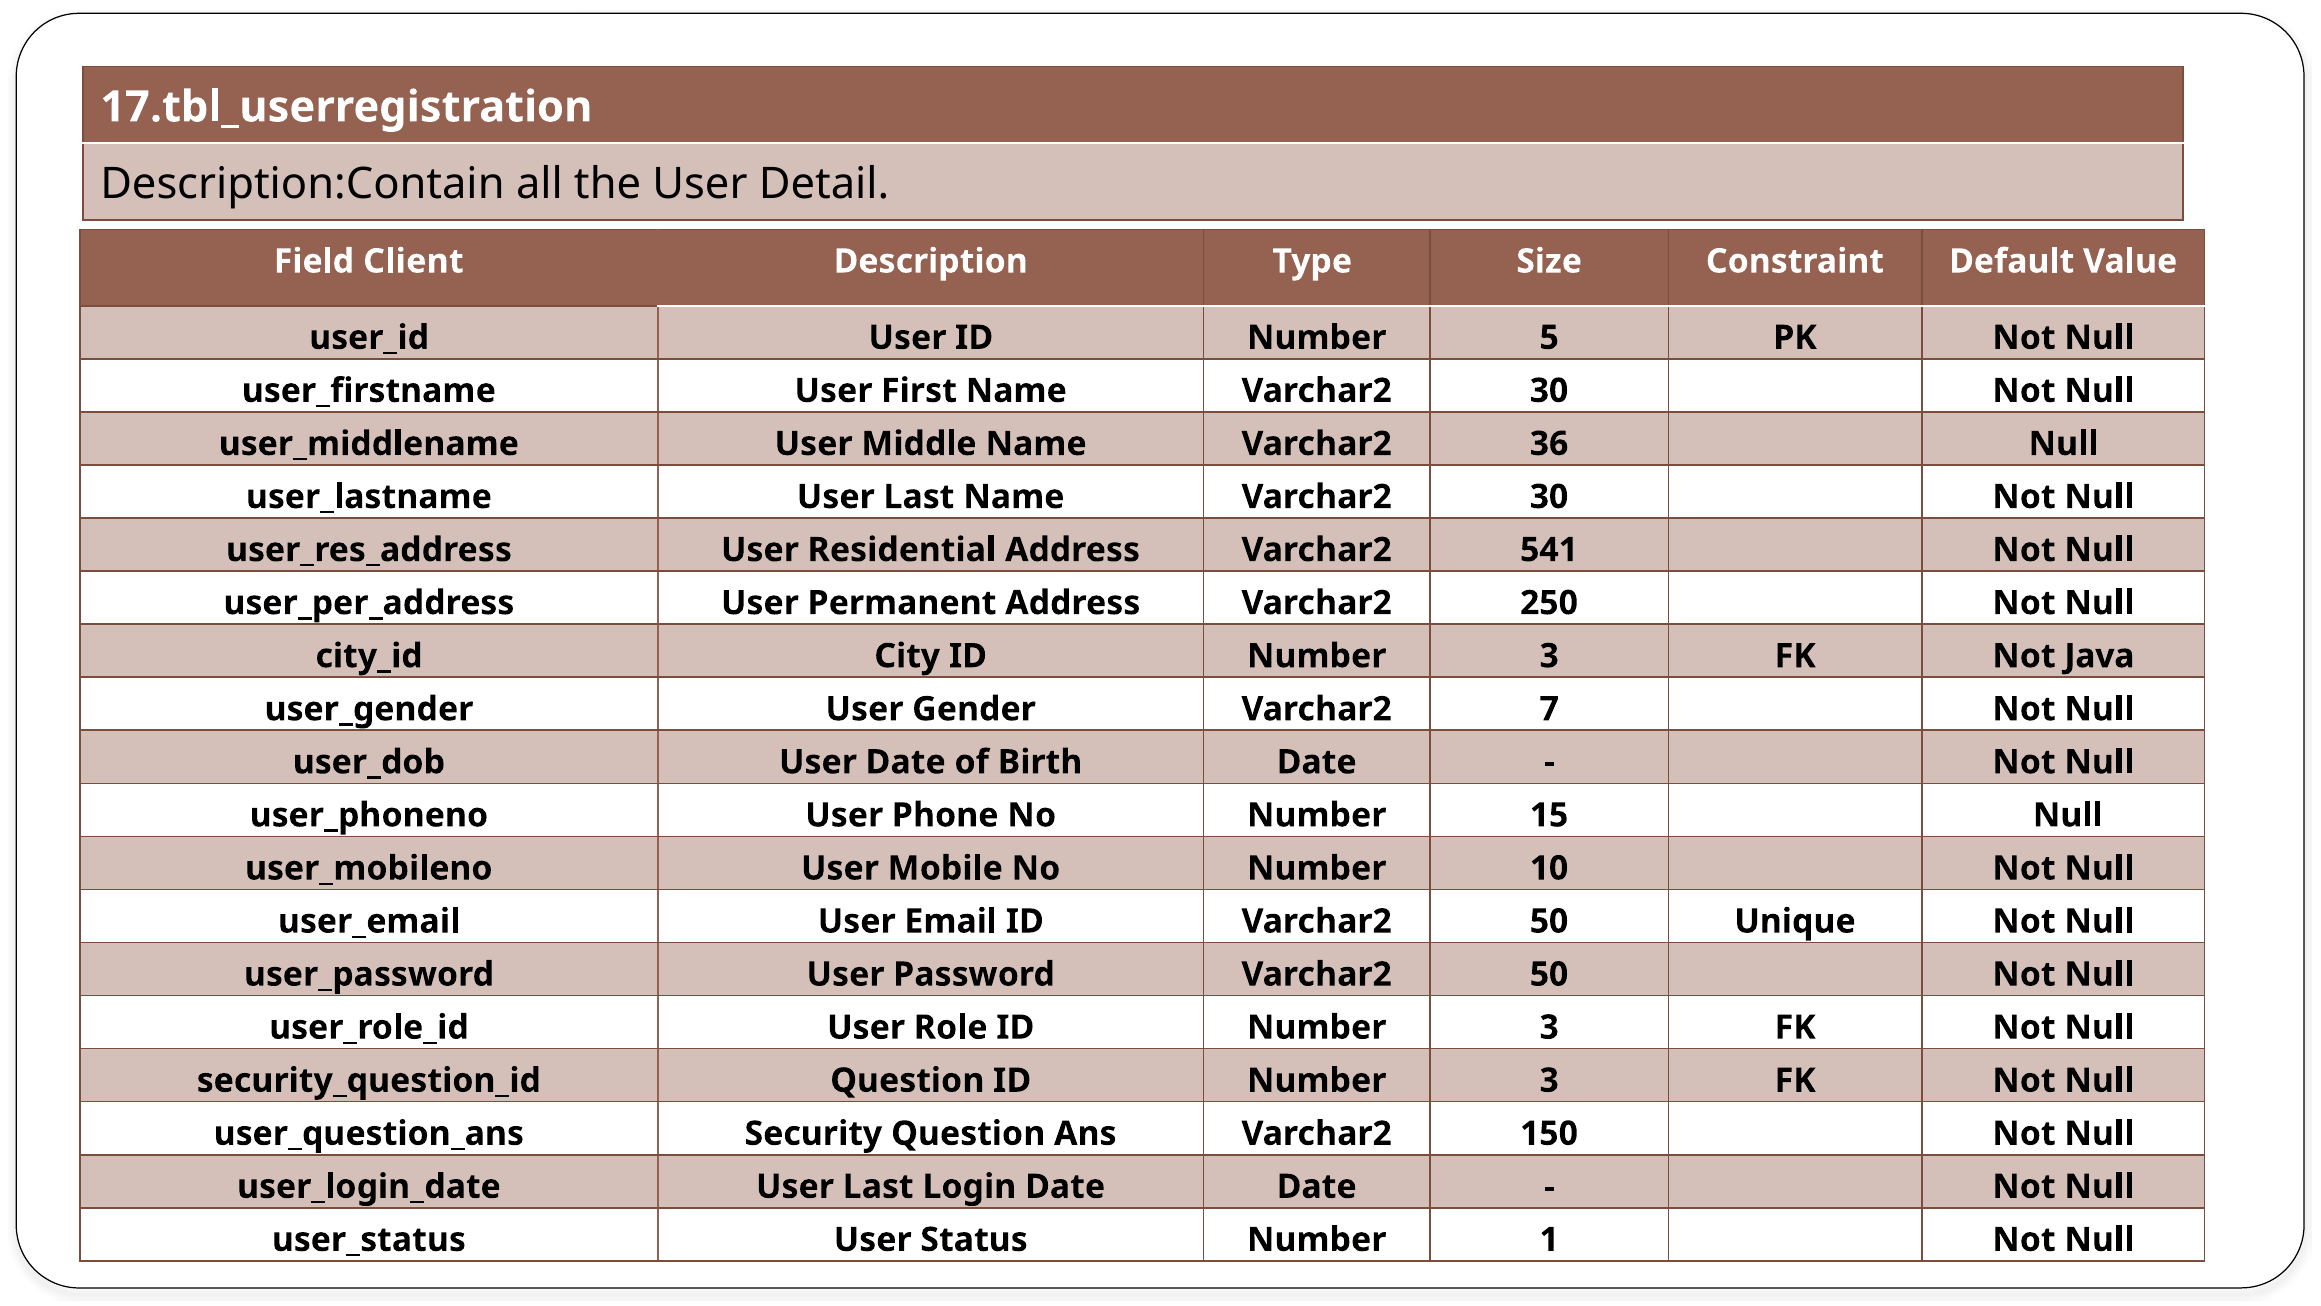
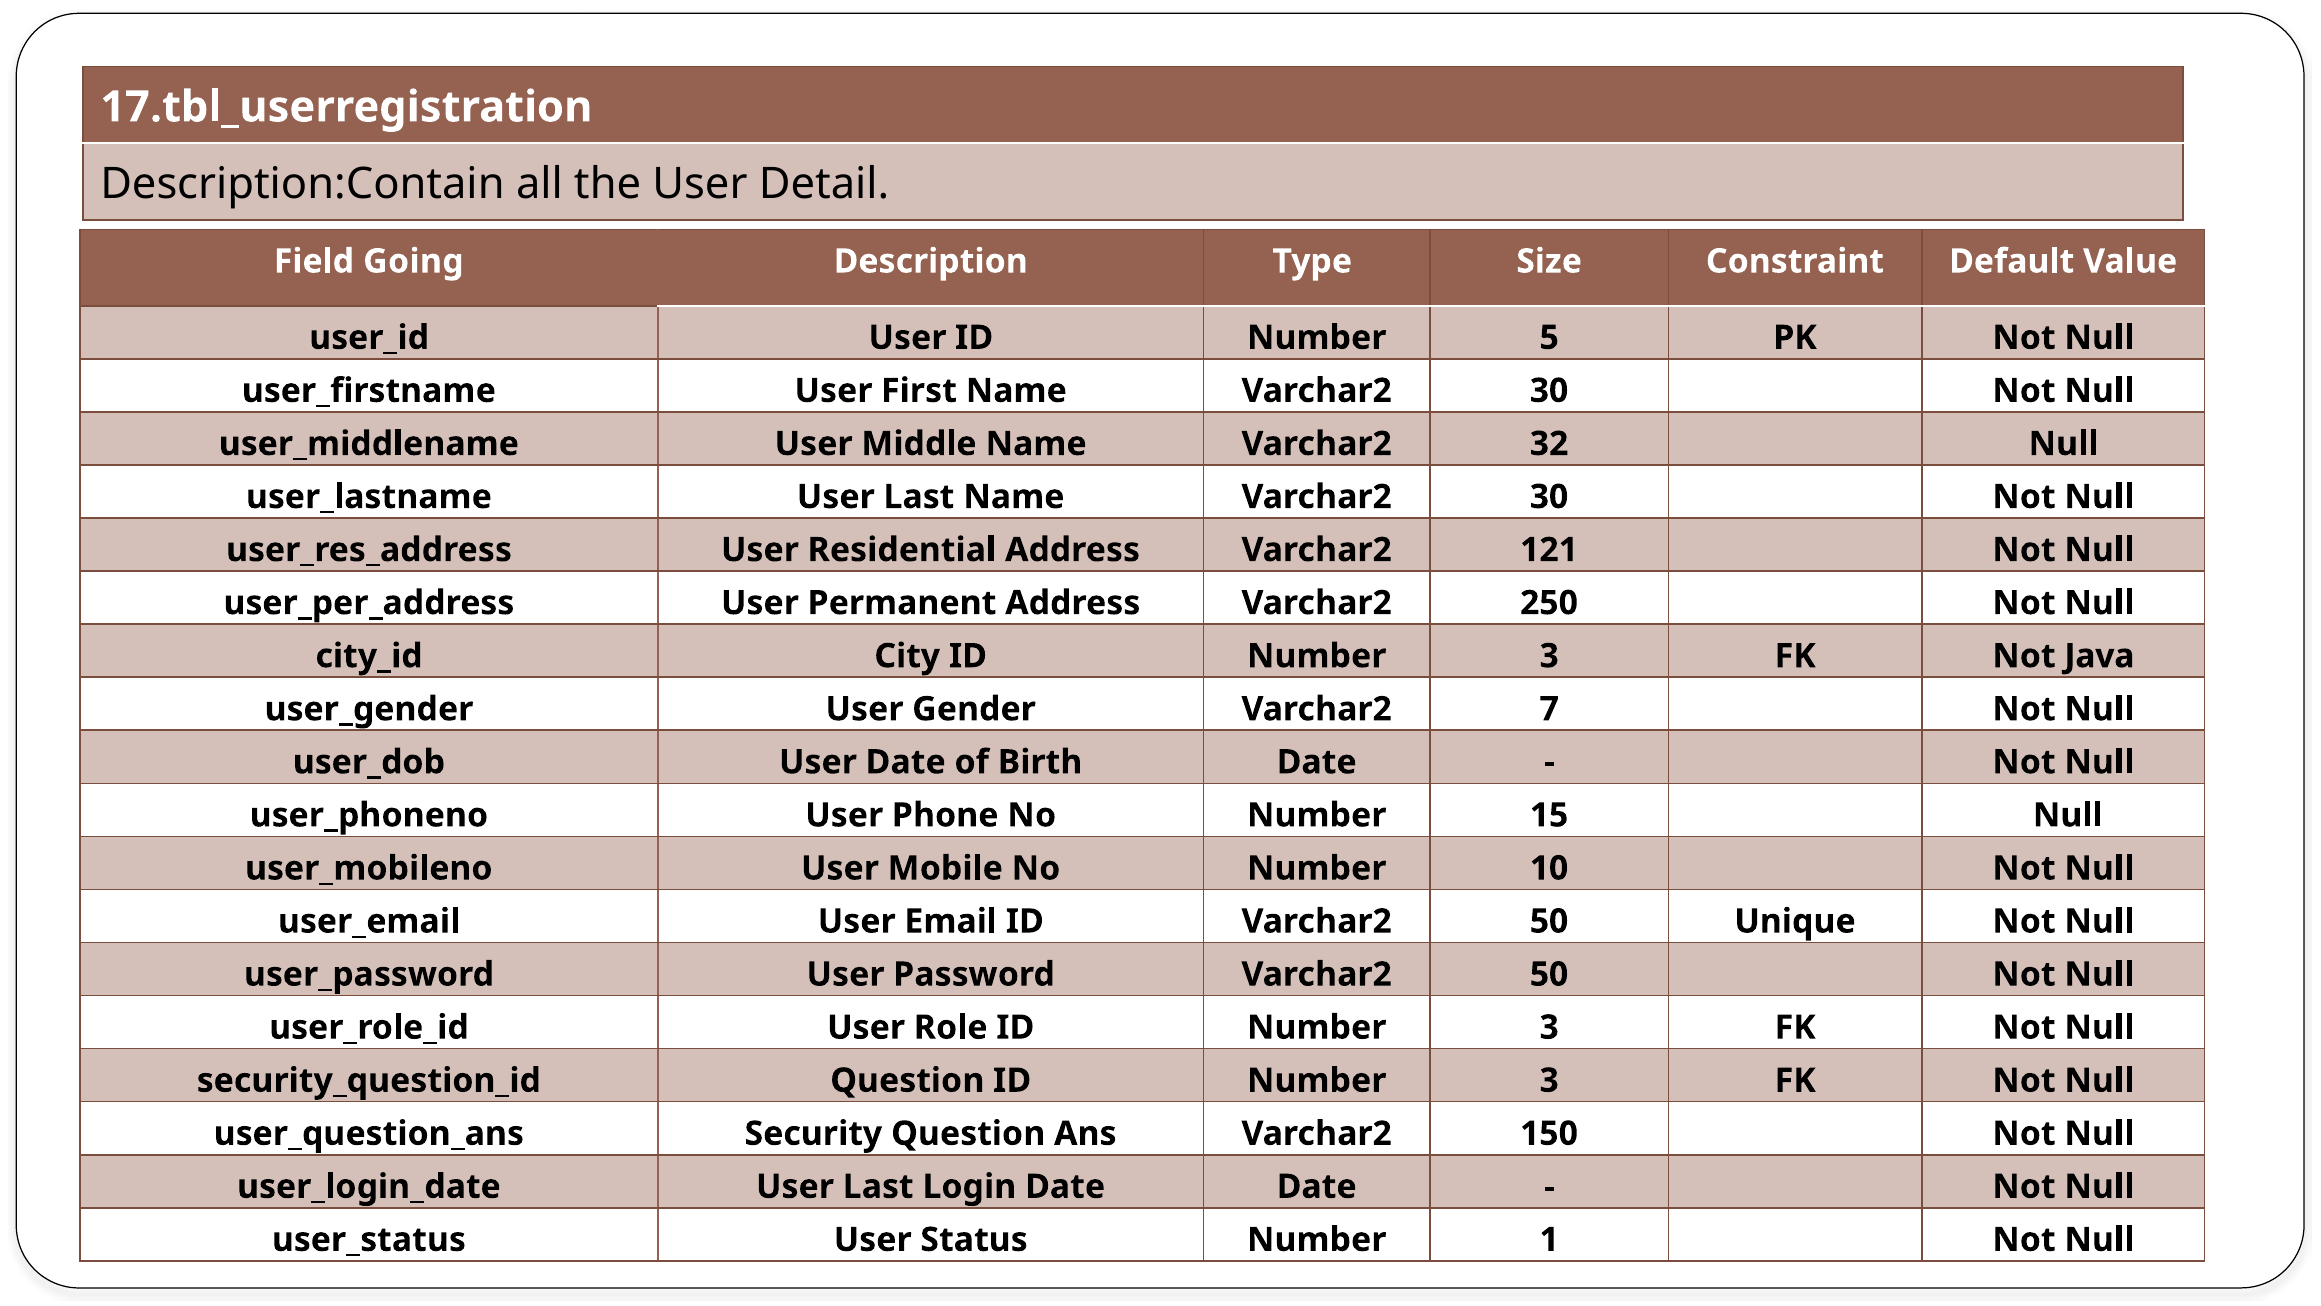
Client: Client -> Going
36: 36 -> 32
541: 541 -> 121
